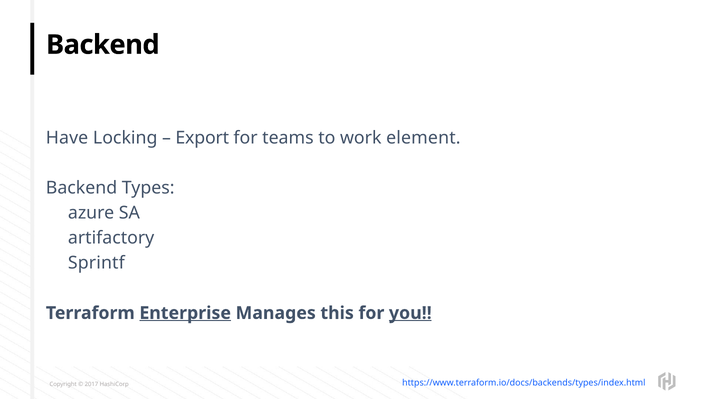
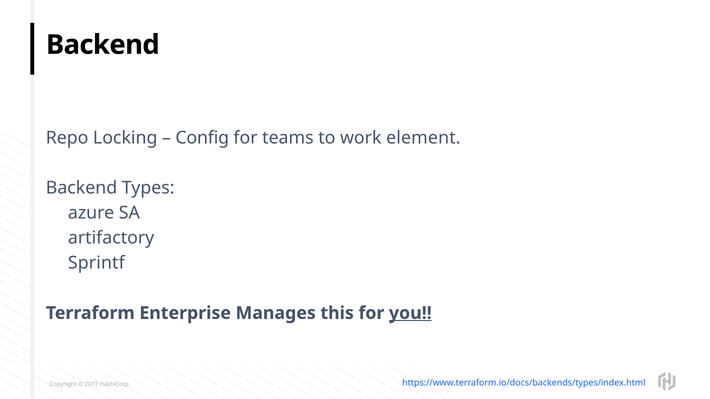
Have: Have -> Repo
Export: Export -> Config
Enterprise underline: present -> none
